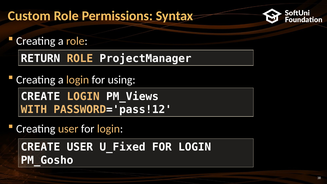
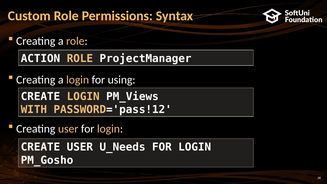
RETURN: RETURN -> ACTION
U_Fixed: U_Fixed -> U_Needs
